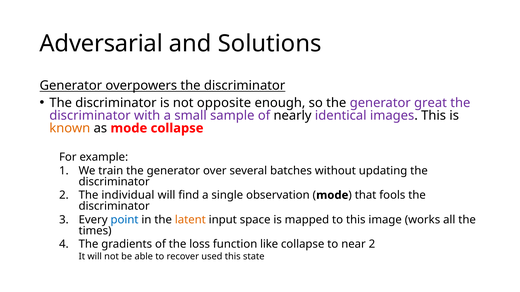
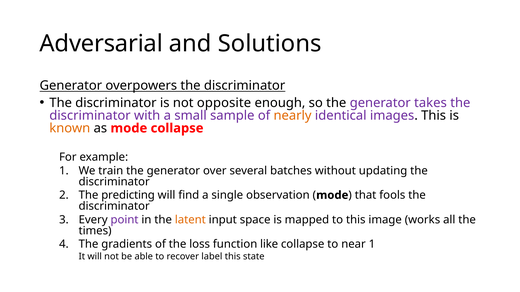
great: great -> takes
nearly colour: black -> orange
individual: individual -> predicting
point colour: blue -> purple
near 2: 2 -> 1
used: used -> label
